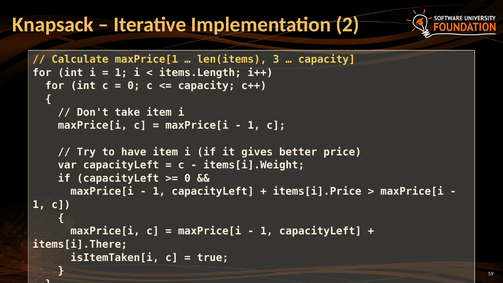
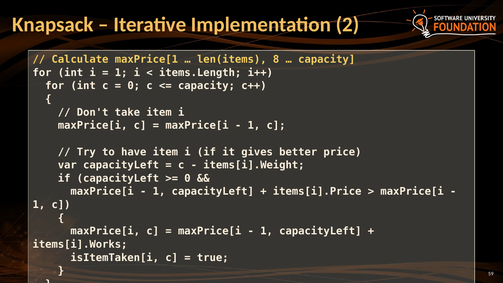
3: 3 -> 8
items[i].There: items[i].There -> items[i].Works
